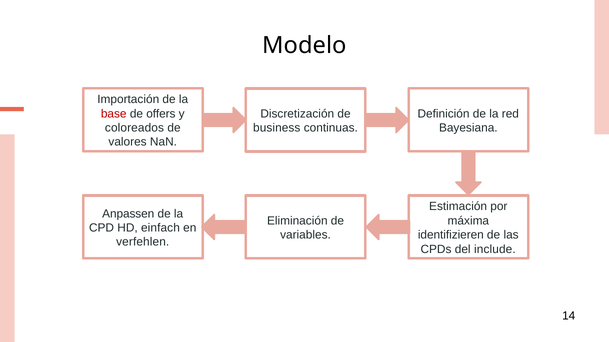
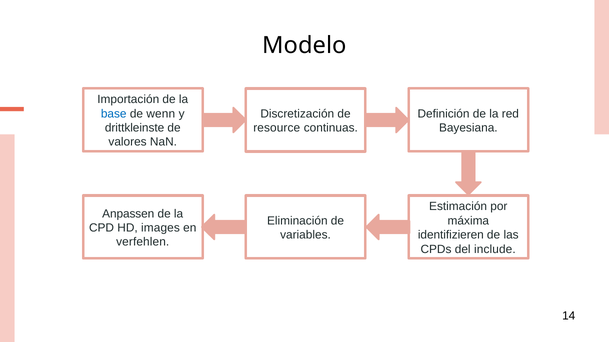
base colour: red -> blue
offers: offers -> wenn
coloreados: coloreados -> drittkleinste
business: business -> resource
einfach: einfach -> images
